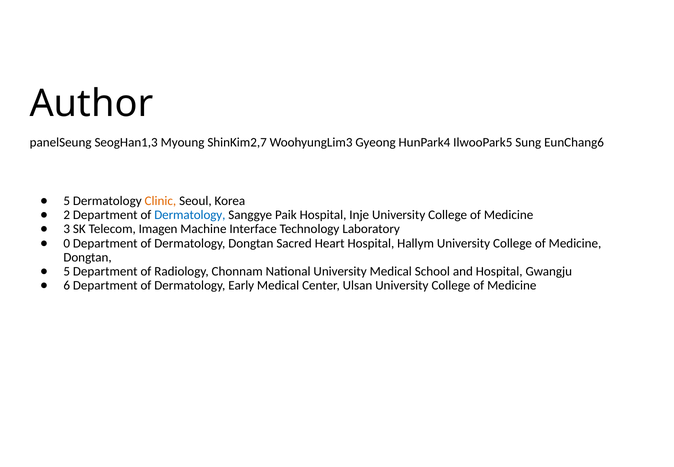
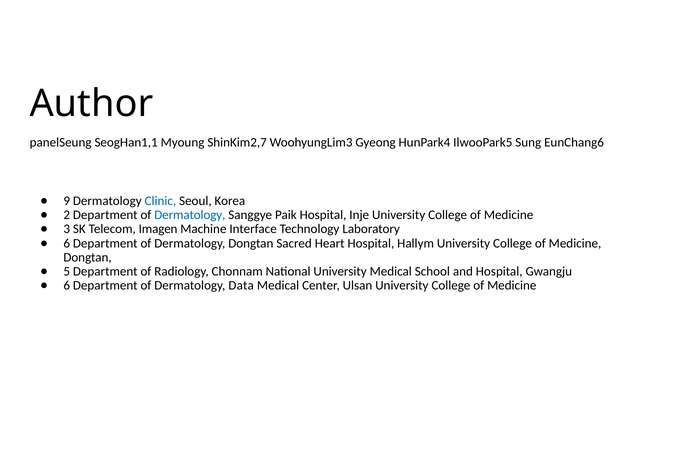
SeogHan1,3: SeogHan1,3 -> SeogHan1,1
5 at (67, 201): 5 -> 9
Clinic colour: orange -> blue
0 at (67, 243): 0 -> 6
Early: Early -> Data
